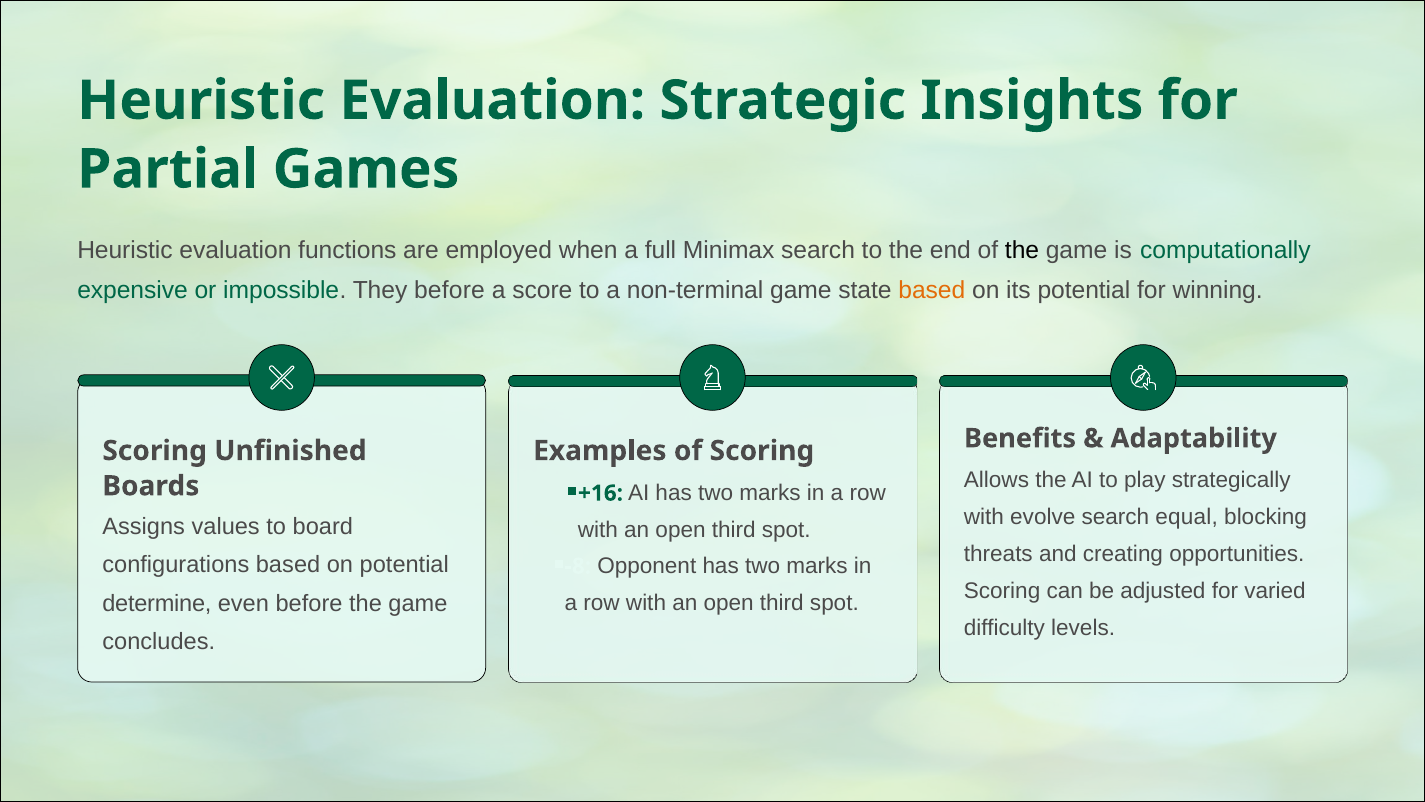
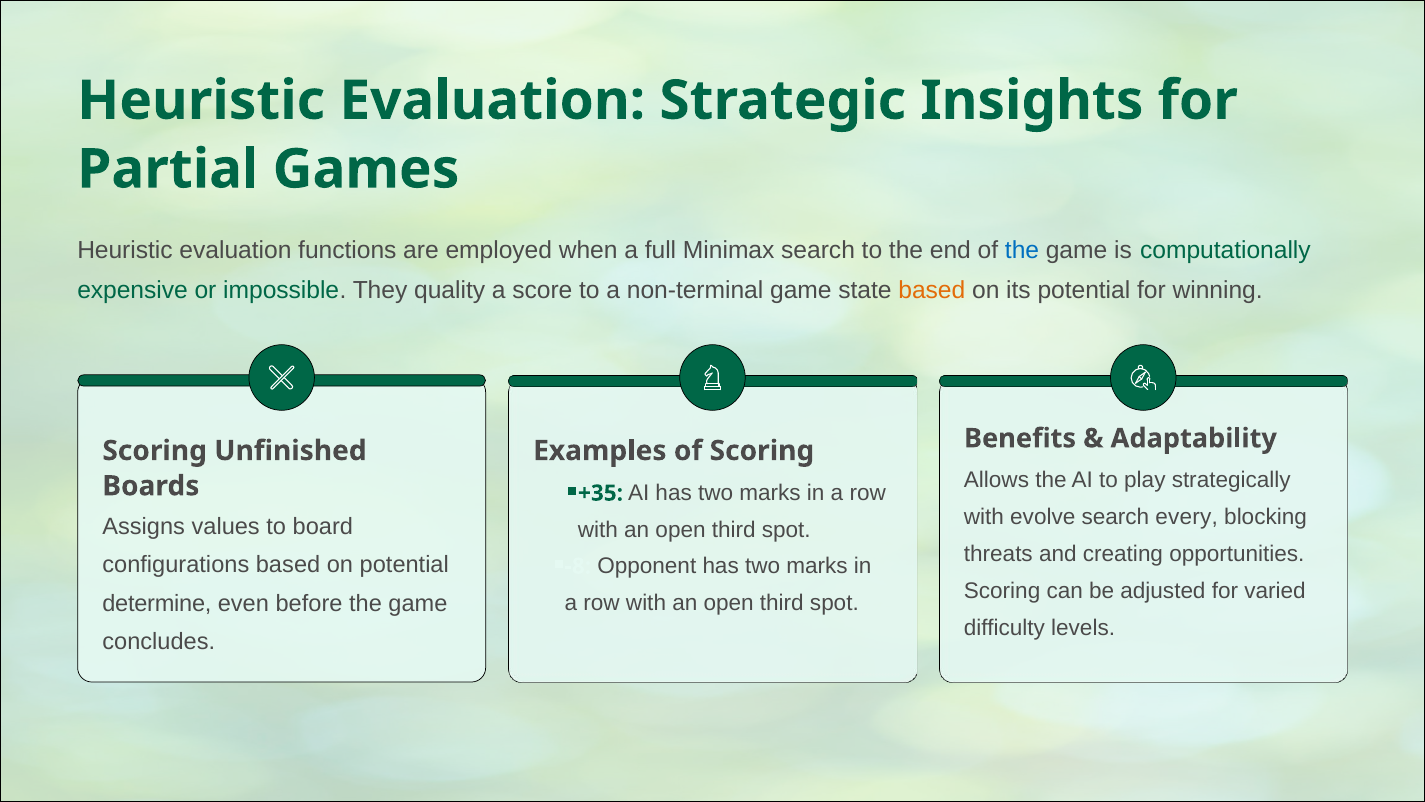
the at (1022, 250) colour: black -> blue
They before: before -> quality
+16: +16 -> +35
equal: equal -> every
